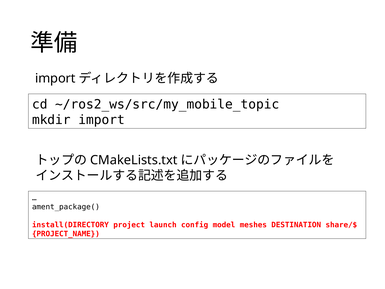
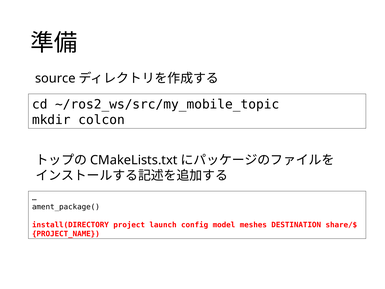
import at (55, 78): import -> source
mkdir import: import -> colcon
